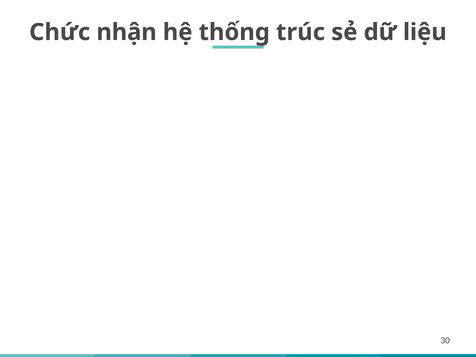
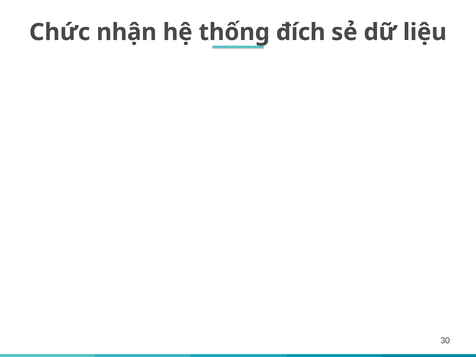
trúc: trúc -> đích
